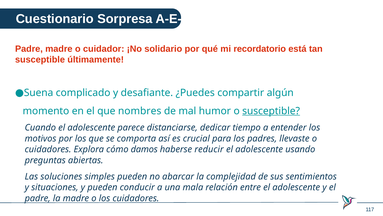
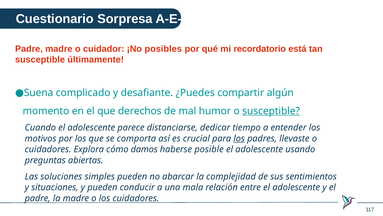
solidario: solidario -> posibles
nombres: nombres -> derechos
los at (239, 138) underline: none -> present
reducir: reducir -> posible
